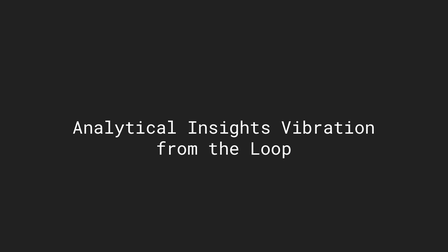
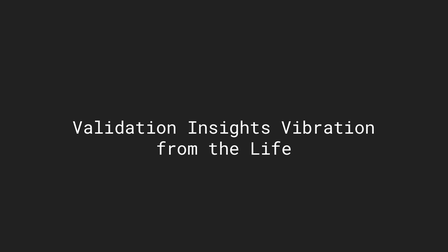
Analytical: Analytical -> Validation
Loop: Loop -> Life
